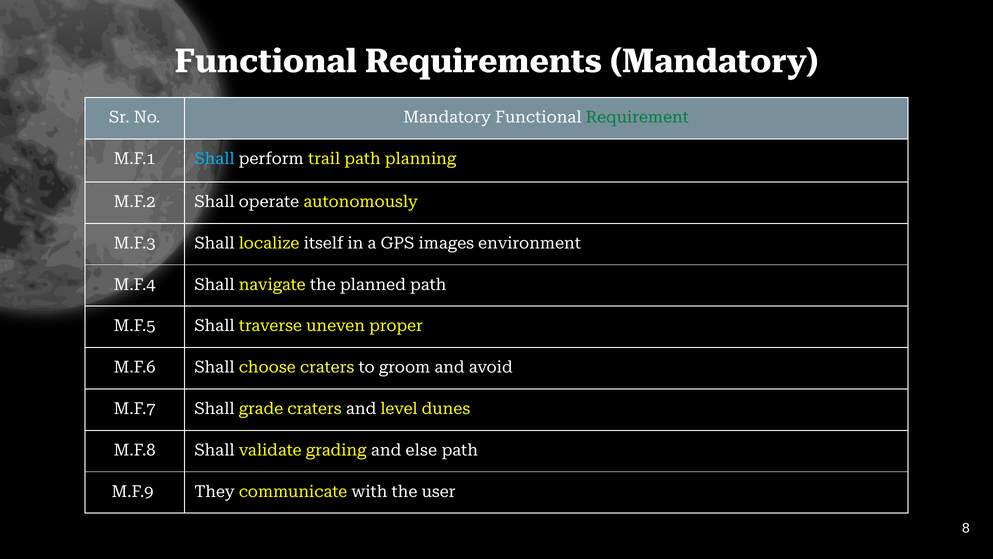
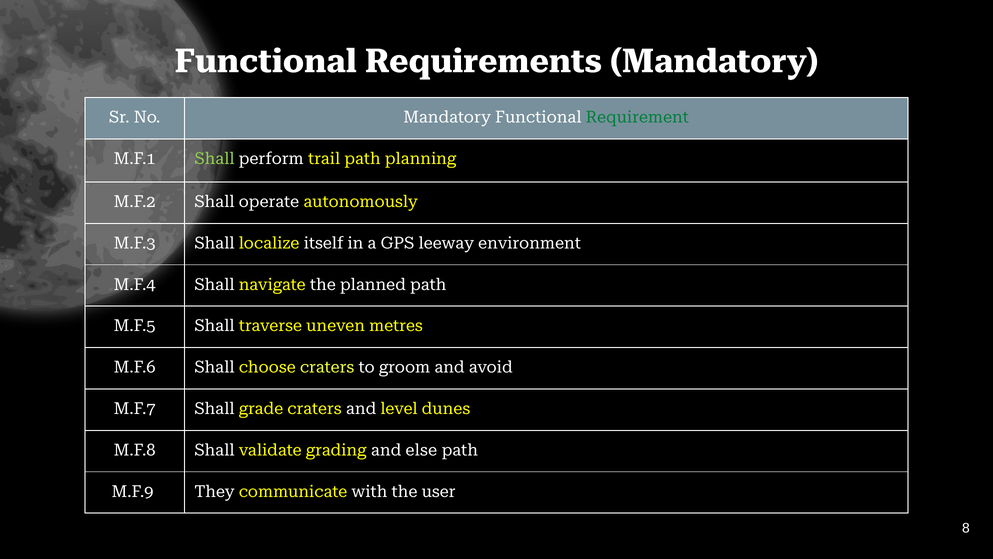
Shall at (214, 159) colour: light blue -> light green
images: images -> leeway
proper: proper -> metres
